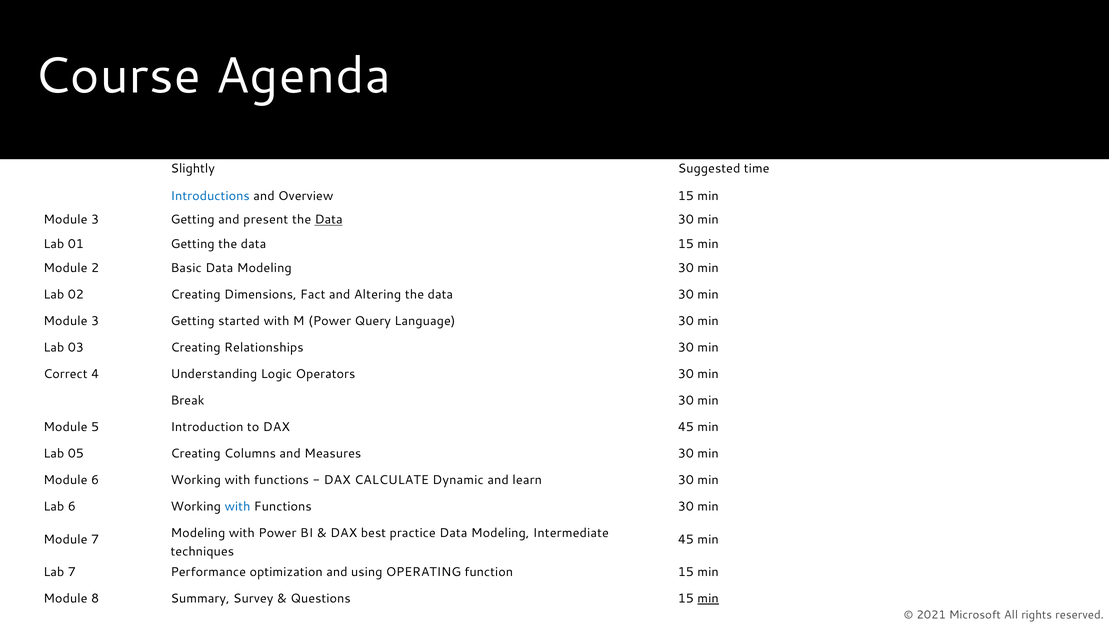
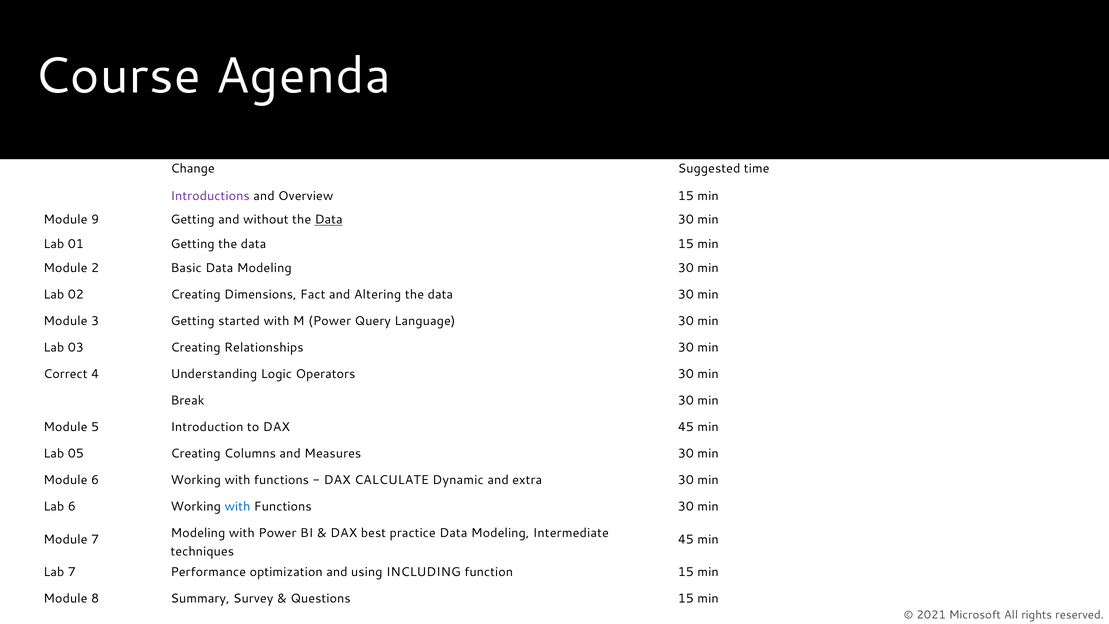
Slightly: Slightly -> Change
Introductions colour: blue -> purple
3 at (95, 220): 3 -> 9
present: present -> without
learn: learn -> extra
OPERATING: OPERATING -> INCLUDING
min at (708, 598) underline: present -> none
